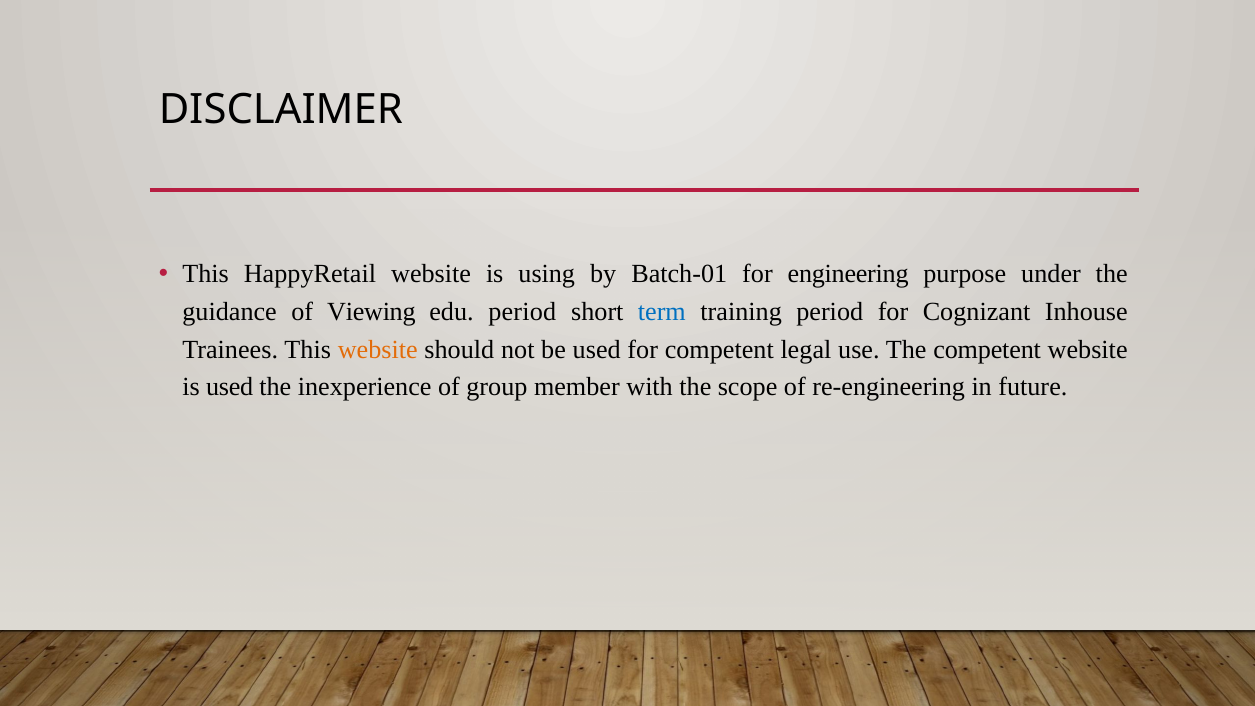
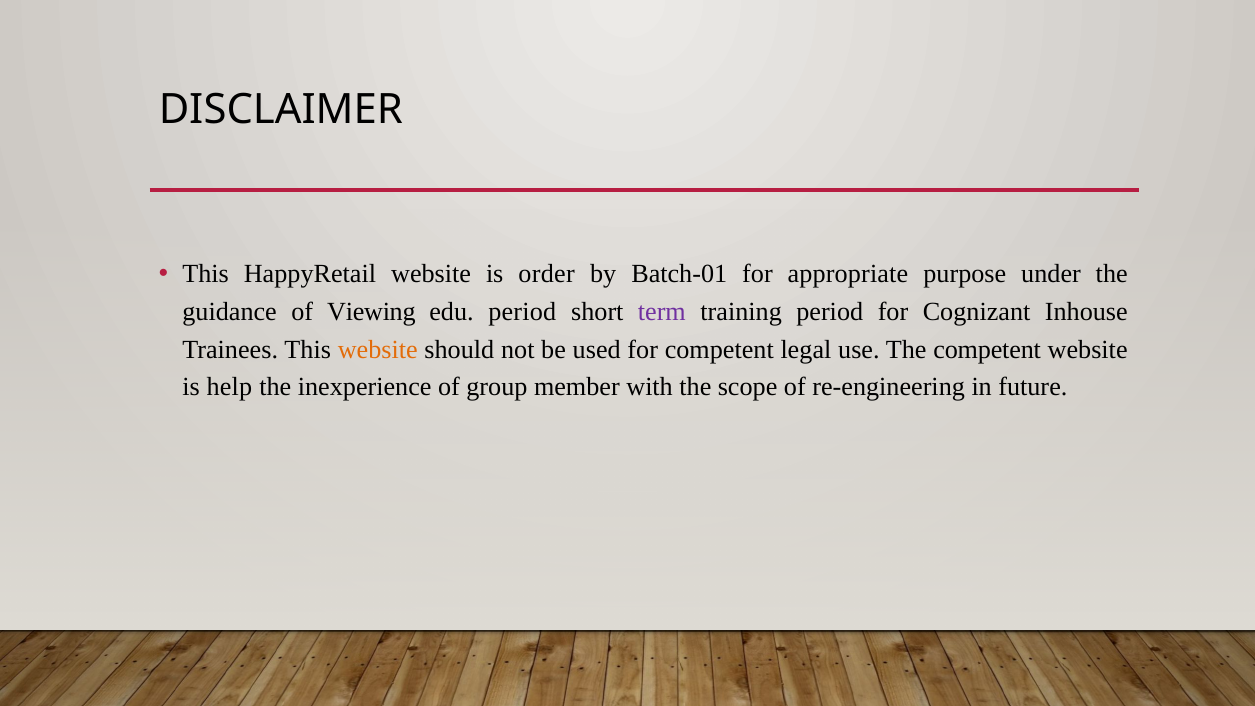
using: using -> order
engineering: engineering -> appropriate
term colour: blue -> purple
is used: used -> help
